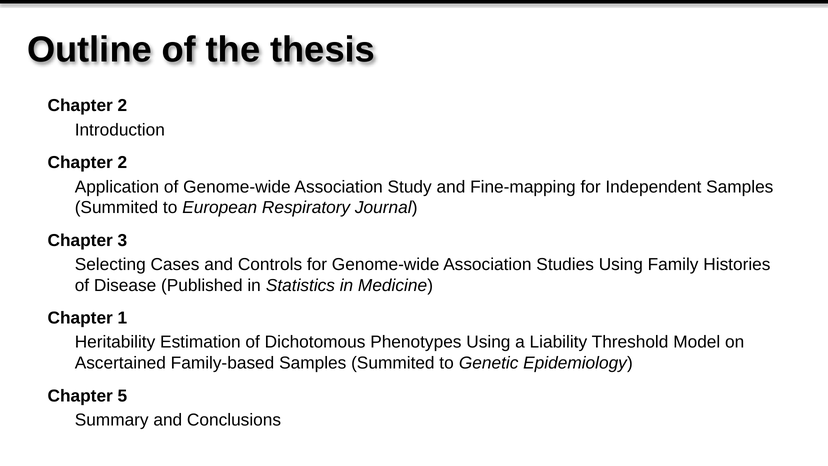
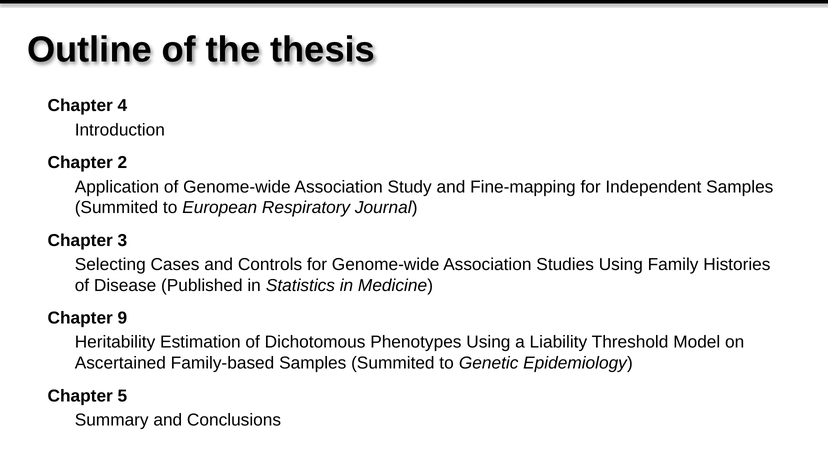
2 at (122, 106): 2 -> 4
1: 1 -> 9
